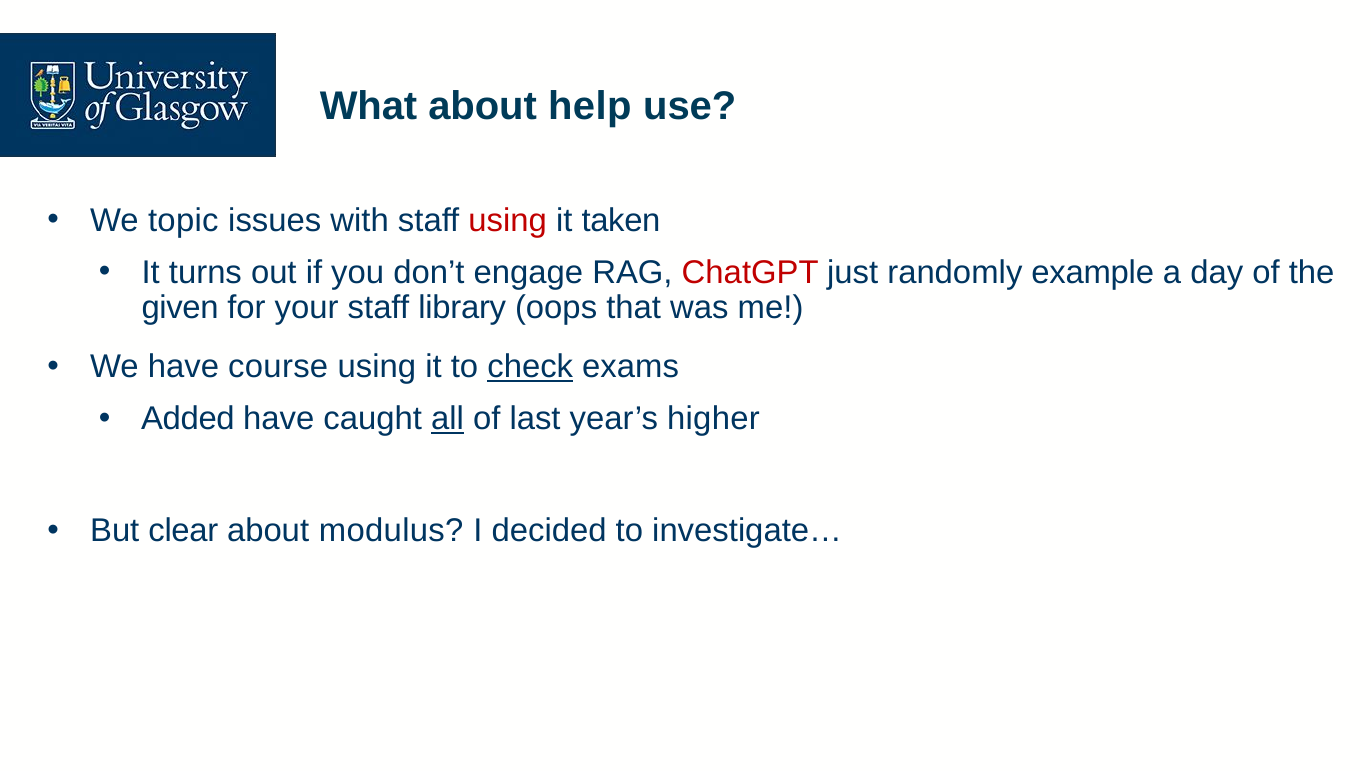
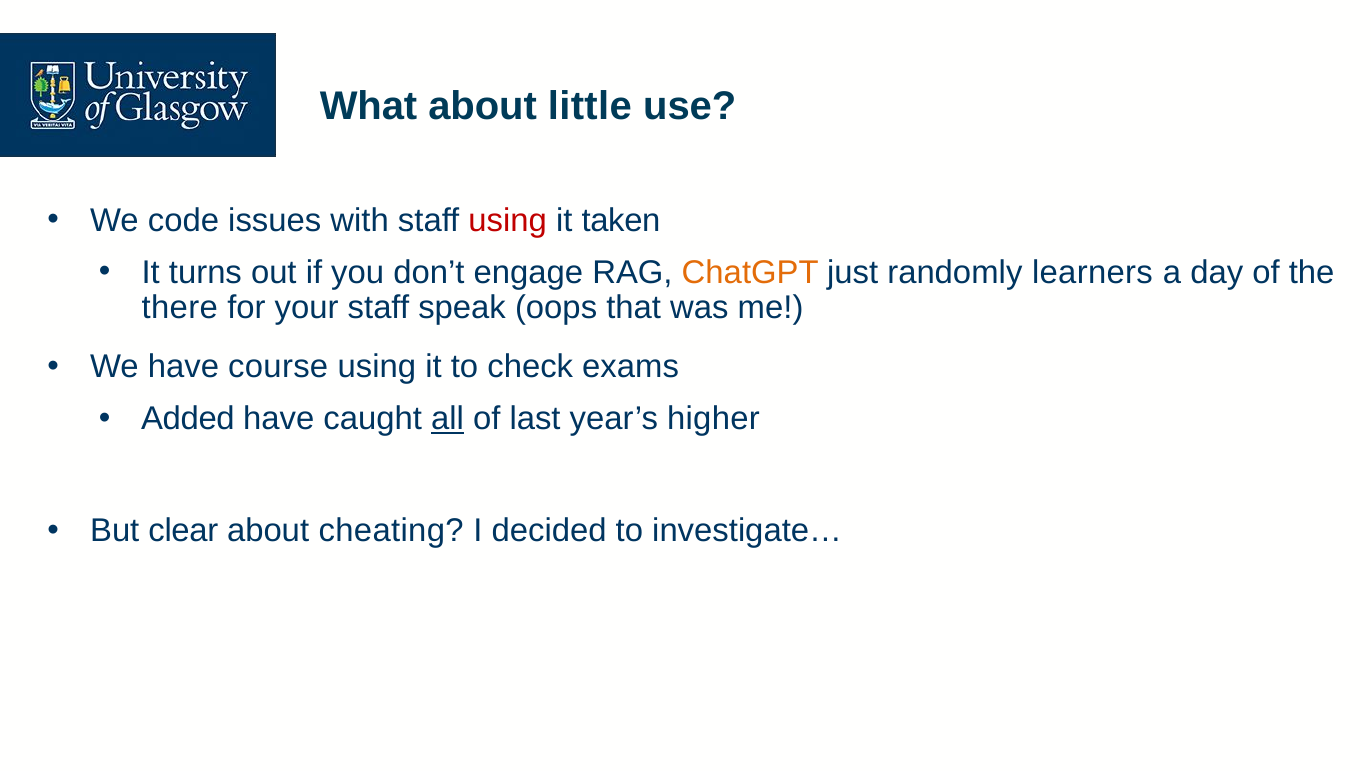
help: help -> little
topic: topic -> code
ChatGPT colour: red -> orange
example: example -> learners
given: given -> there
library: library -> speak
check underline: present -> none
modulus: modulus -> cheating
